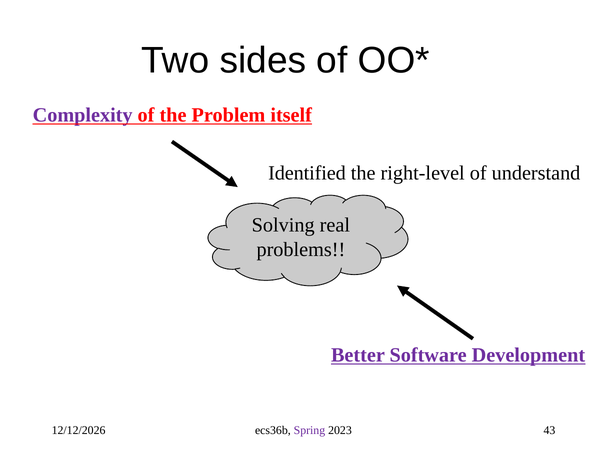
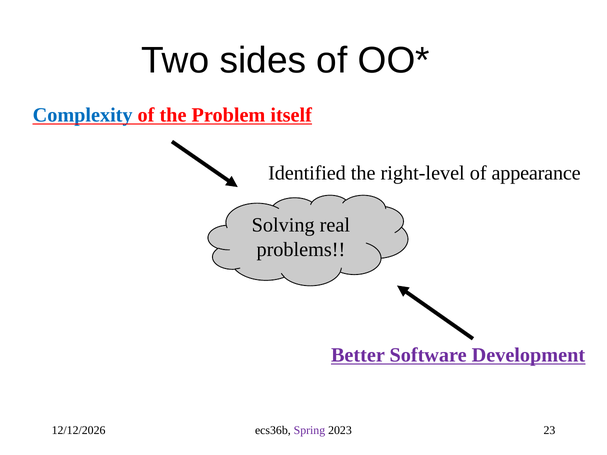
Complexity colour: purple -> blue
understand: understand -> appearance
43: 43 -> 23
